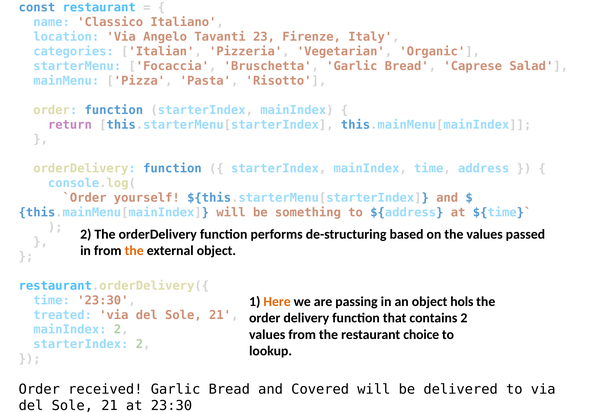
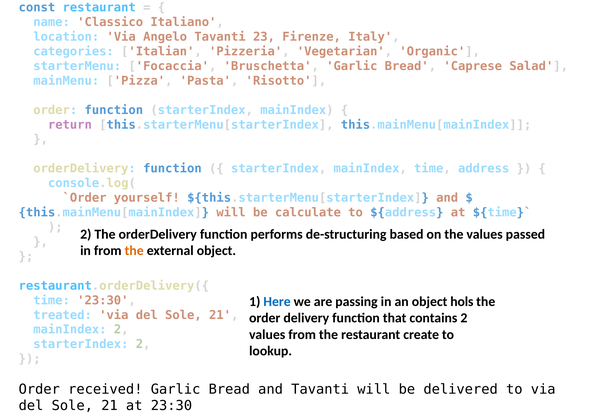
something: something -> calculate
Here colour: orange -> blue
choice: choice -> create
and Covered: Covered -> Tavanti
